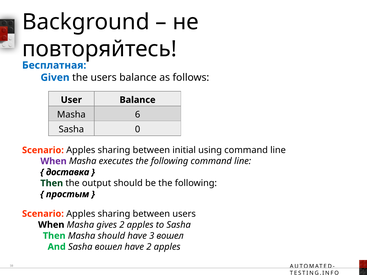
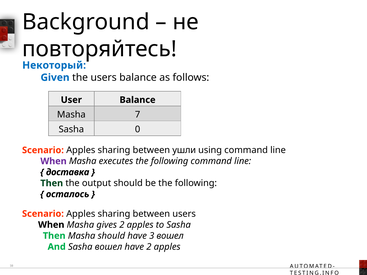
Бесплатная: Бесплатная -> Некоторый
6: 6 -> 7
initial: initial -> ушли
простым: простым -> осталось
